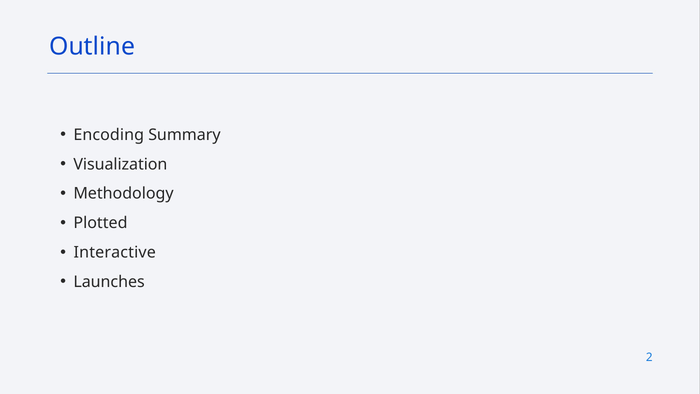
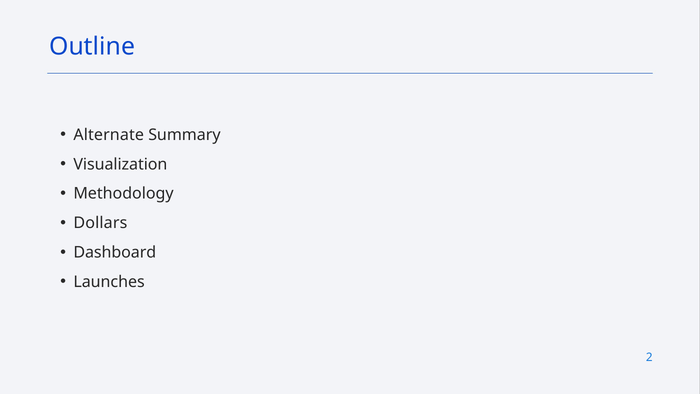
Encoding: Encoding -> Alternate
Plotted: Plotted -> Dollars
Interactive: Interactive -> Dashboard
